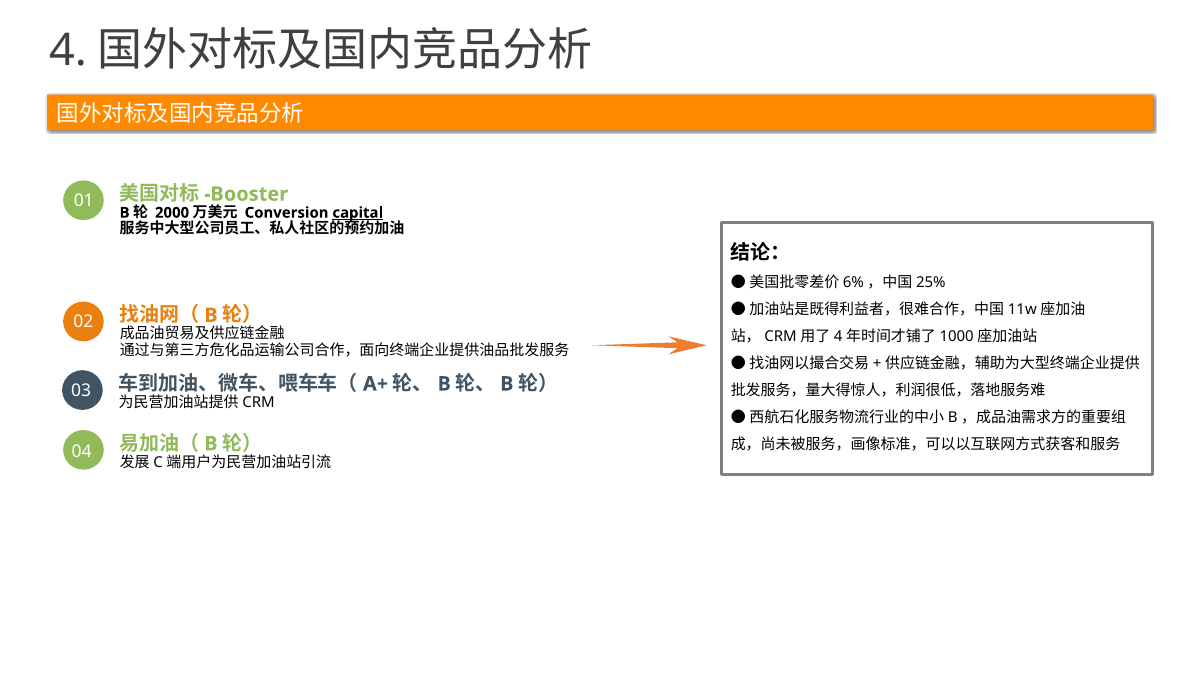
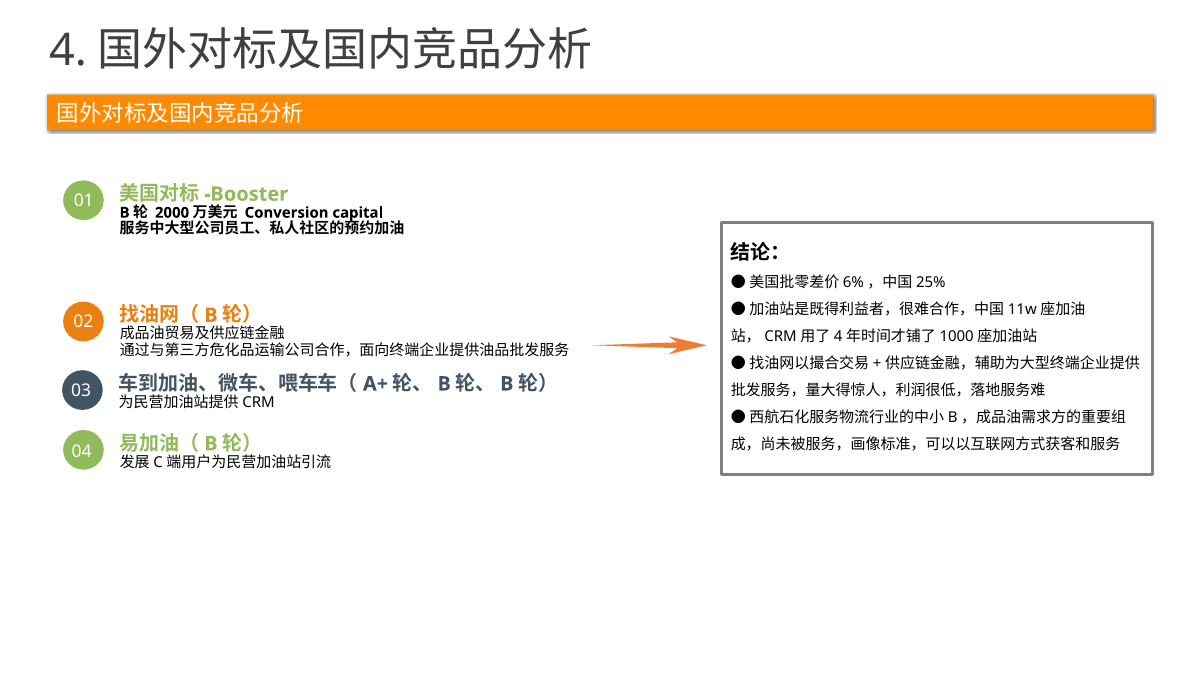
capital underline: present -> none
